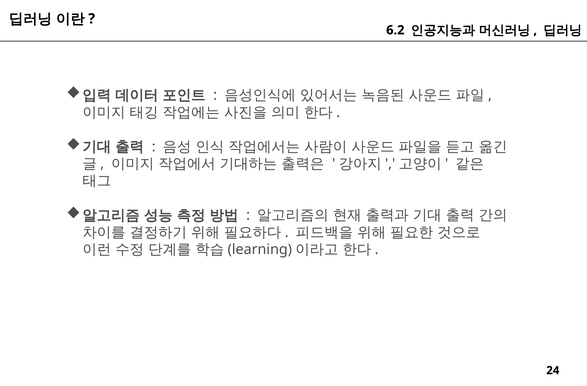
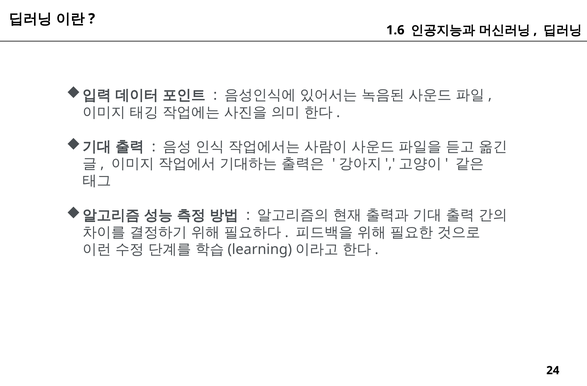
6.2: 6.2 -> 1.6
